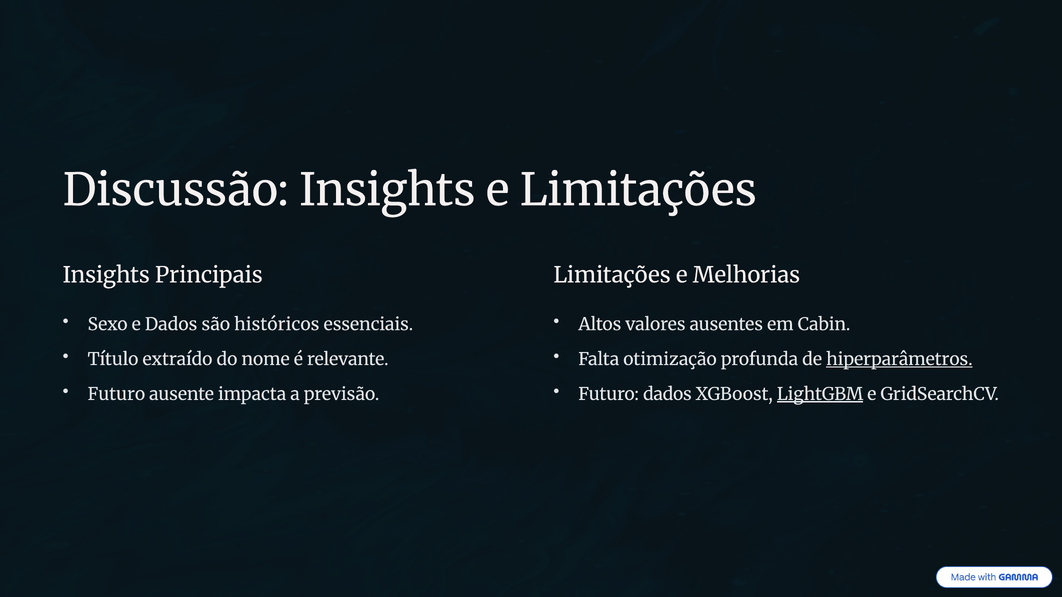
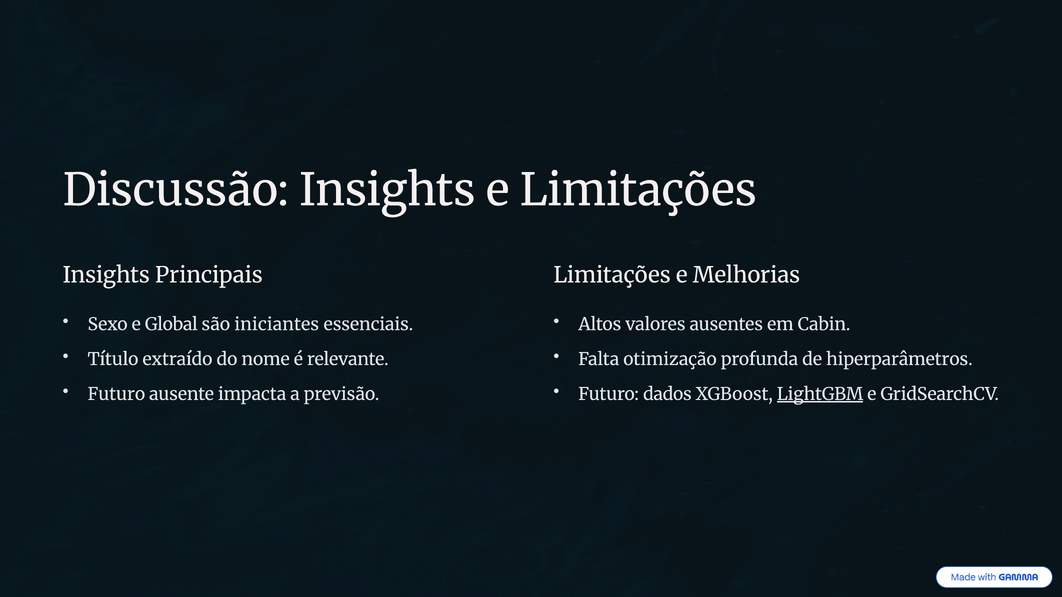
e Dados: Dados -> Global
históricos: históricos -> iniciantes
hiperparâmetros underline: present -> none
